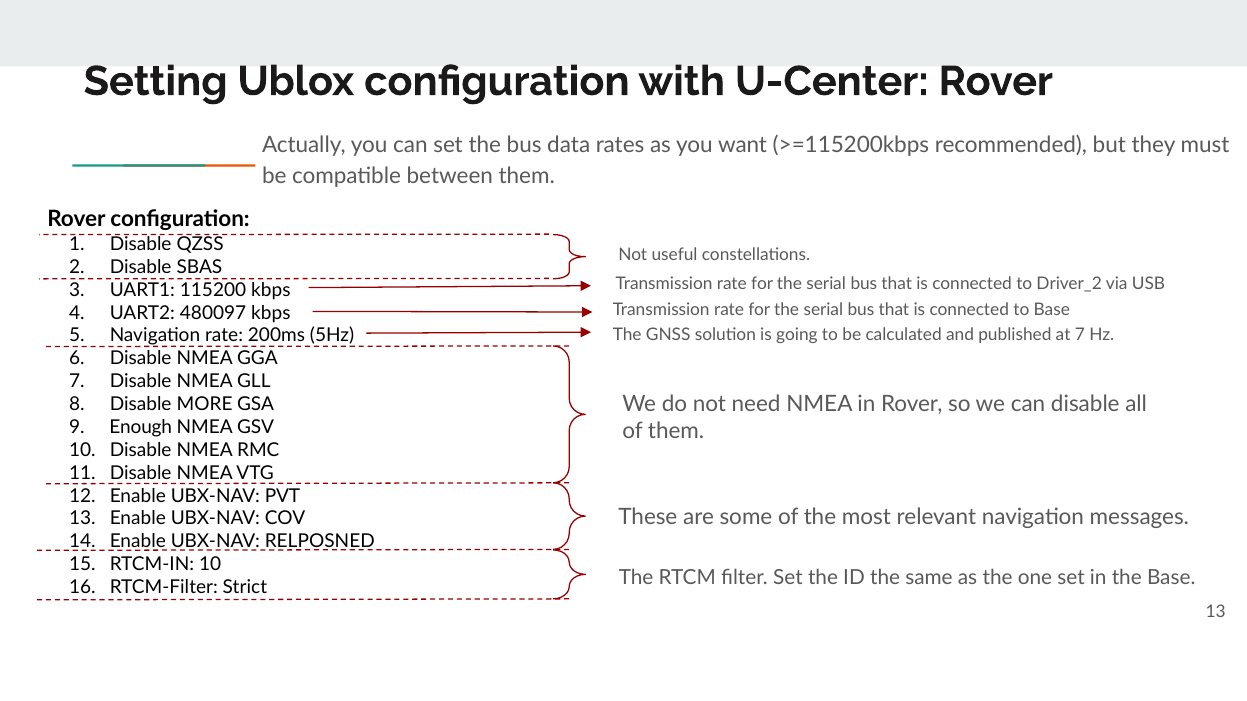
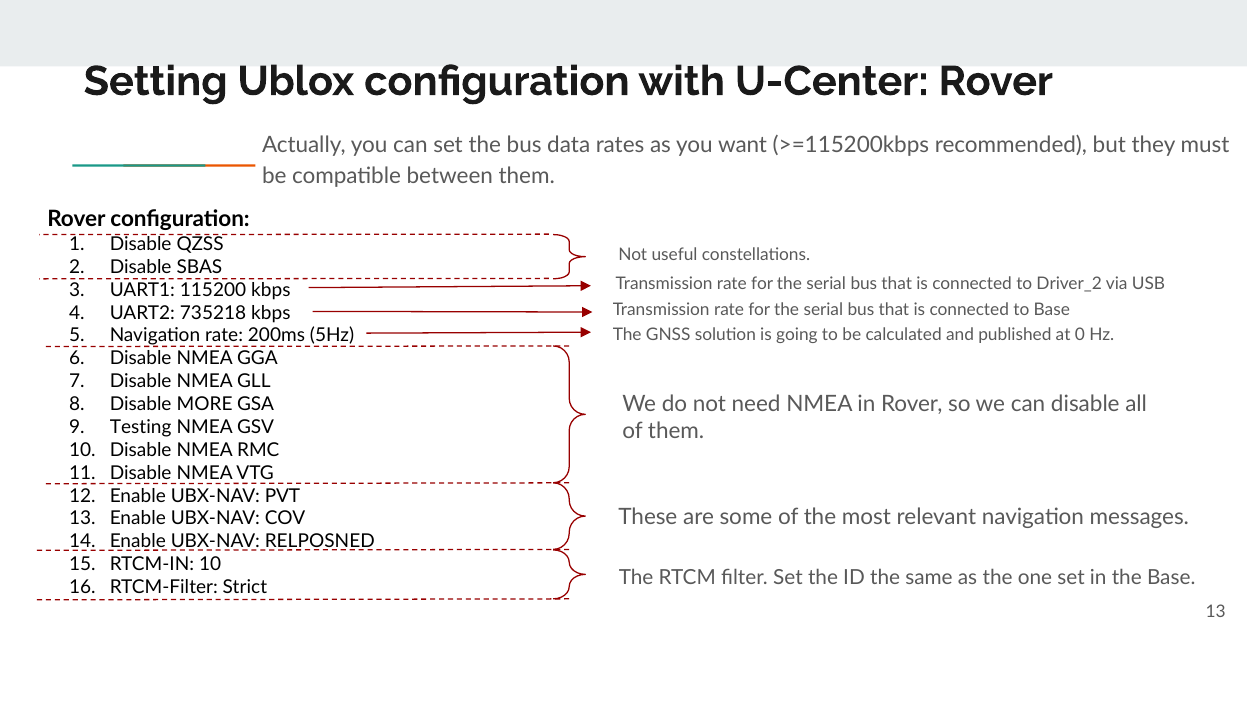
480097: 480097 -> 735218
at 7: 7 -> 0
Enough: Enough -> Testing
